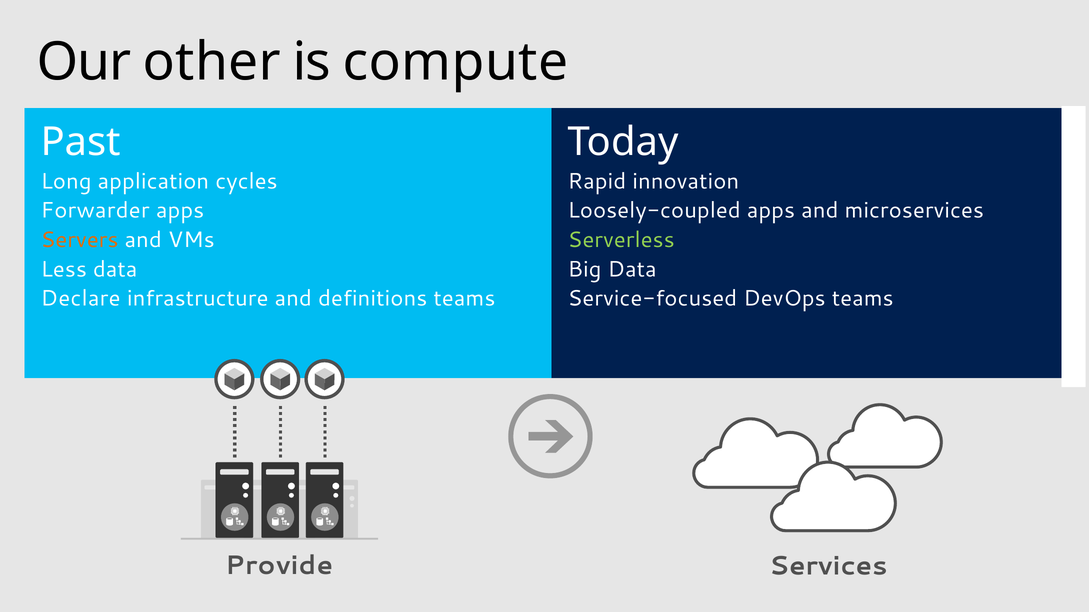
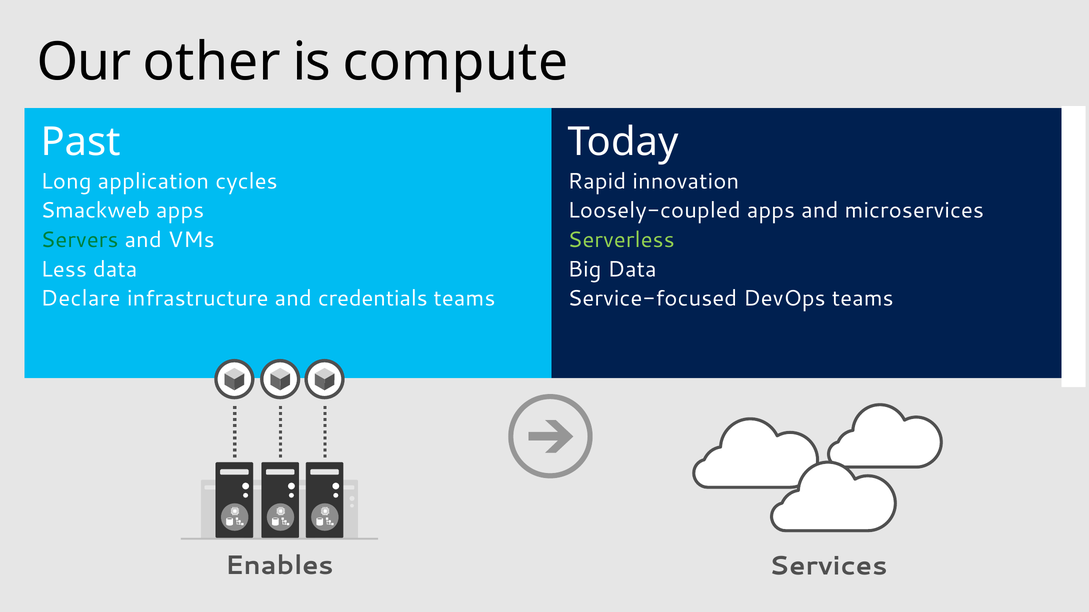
Forwarder: Forwarder -> Smackweb
Servers colour: orange -> green
definitions: definitions -> credentials
Provide: Provide -> Enables
